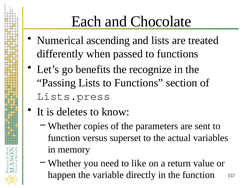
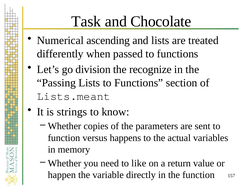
Each: Each -> Task
benefits: benefits -> division
Lists.press: Lists.press -> Lists.meant
deletes: deletes -> strings
superset: superset -> happens
